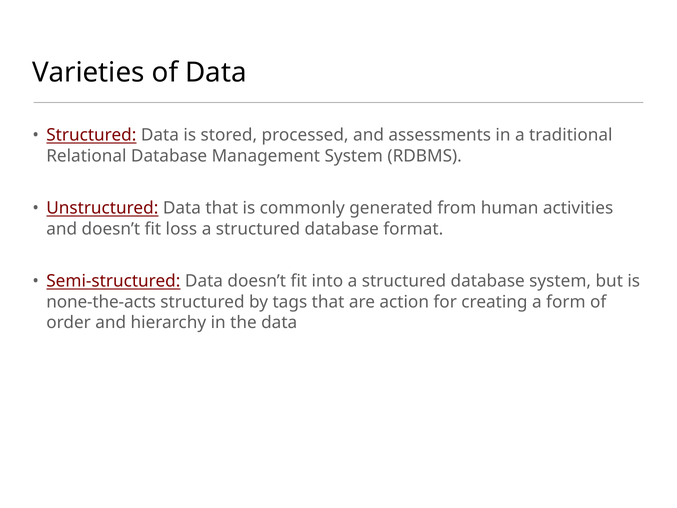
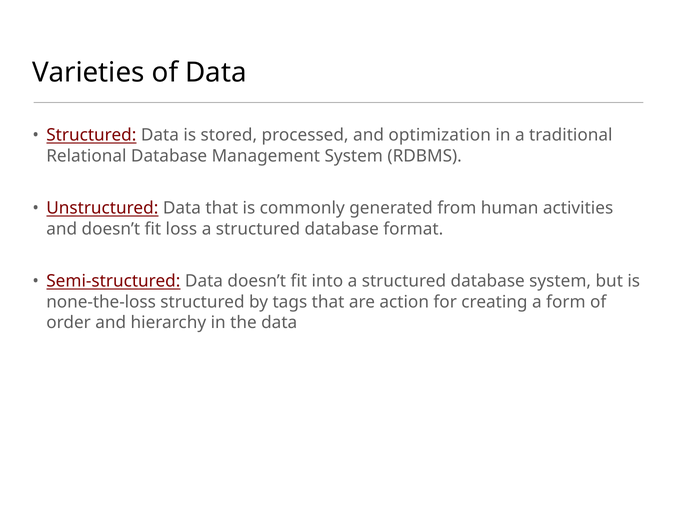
assessments: assessments -> optimization
none-the-acts: none-the-acts -> none-the-loss
